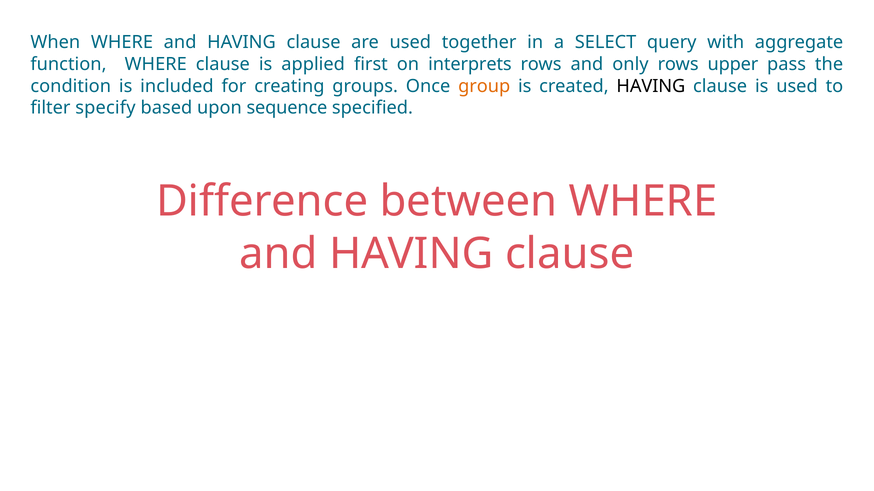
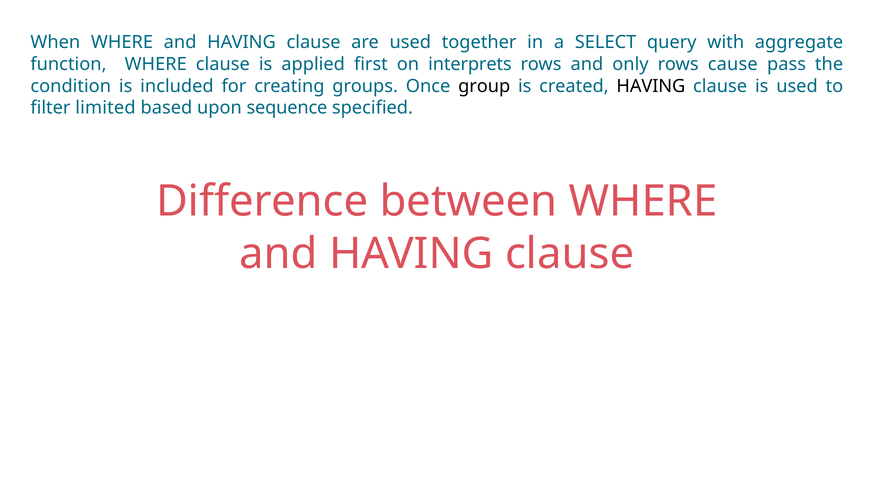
upper: upper -> cause
group colour: orange -> black
specify: specify -> limited
